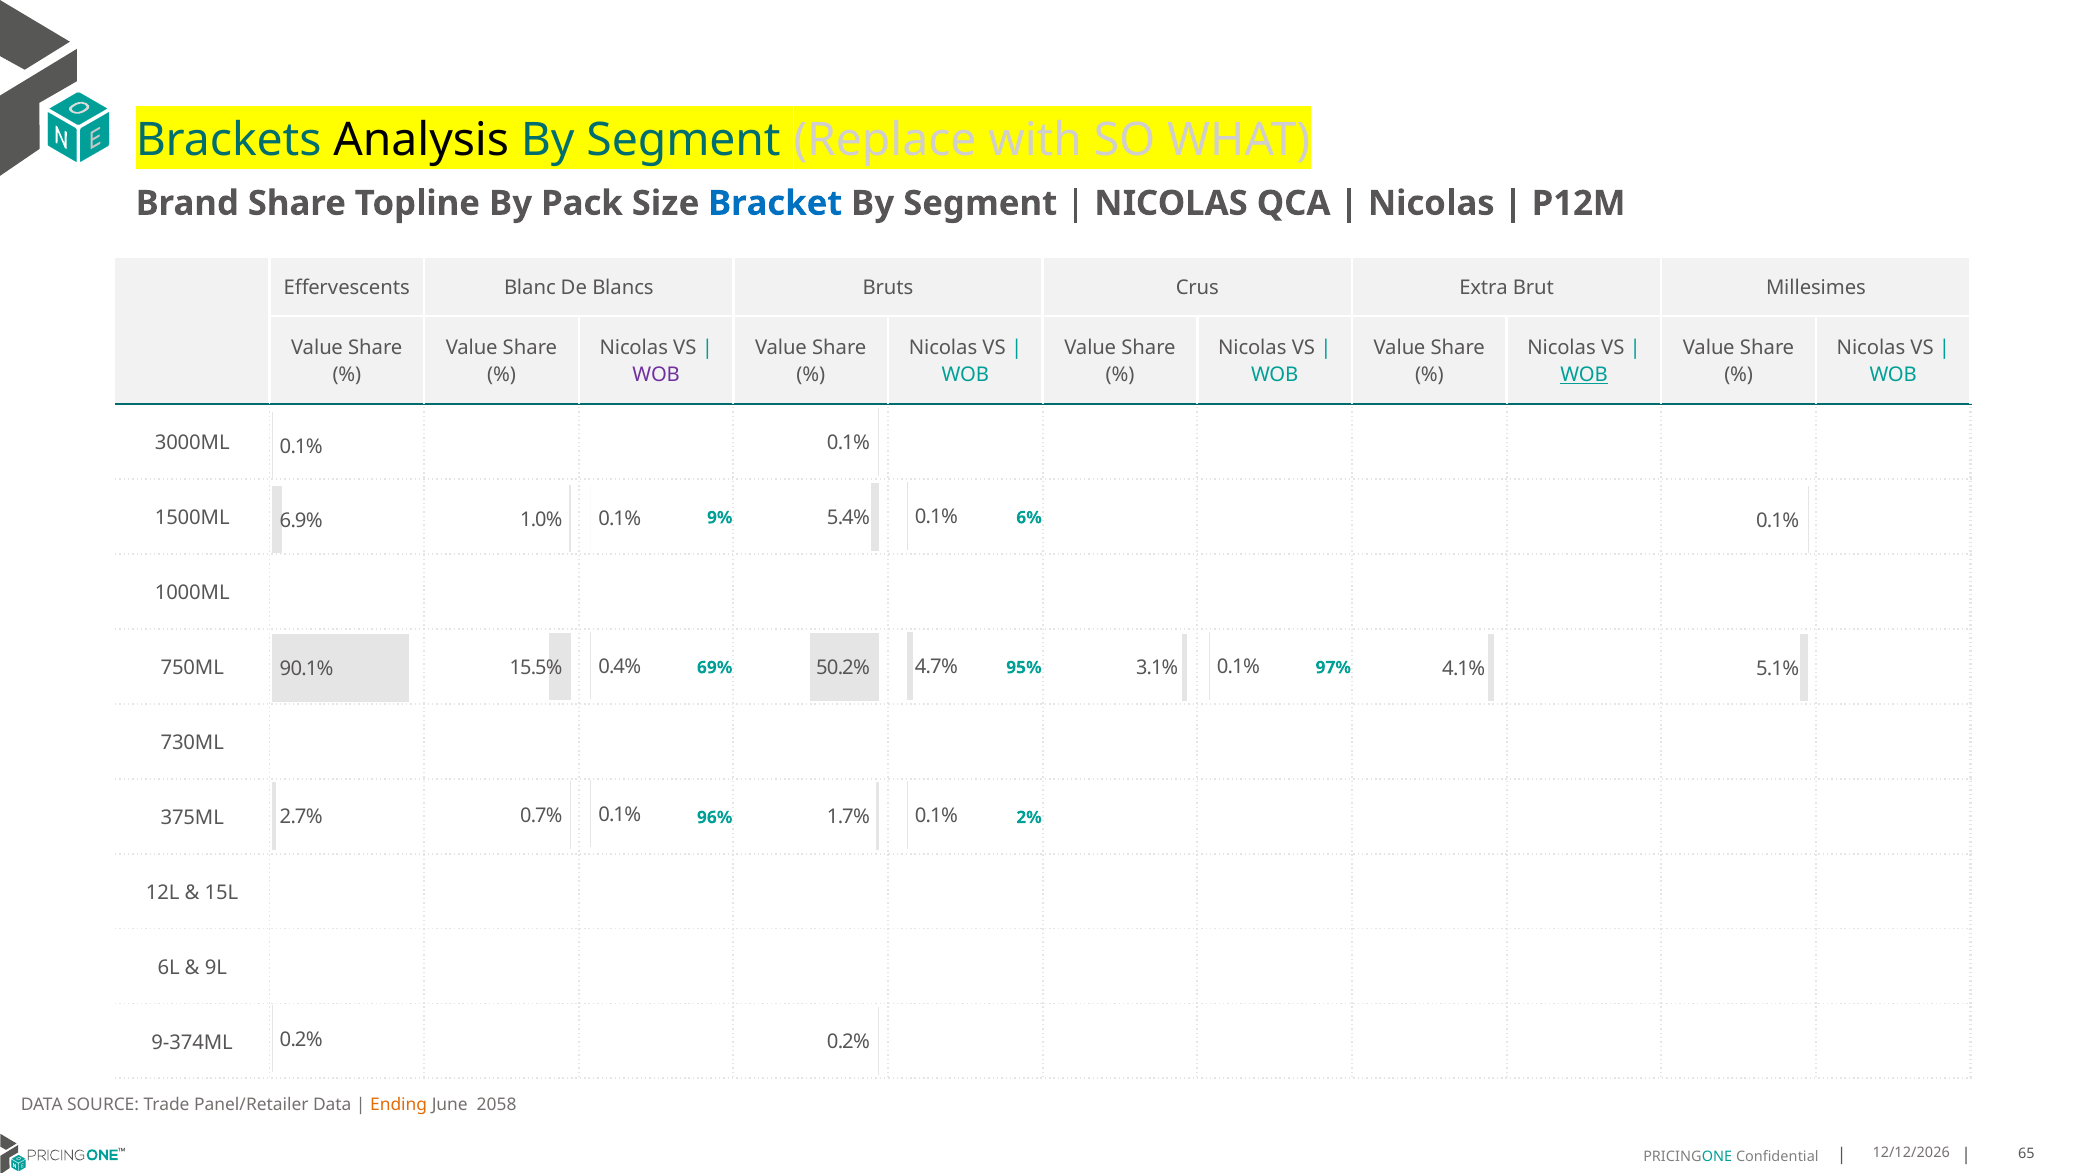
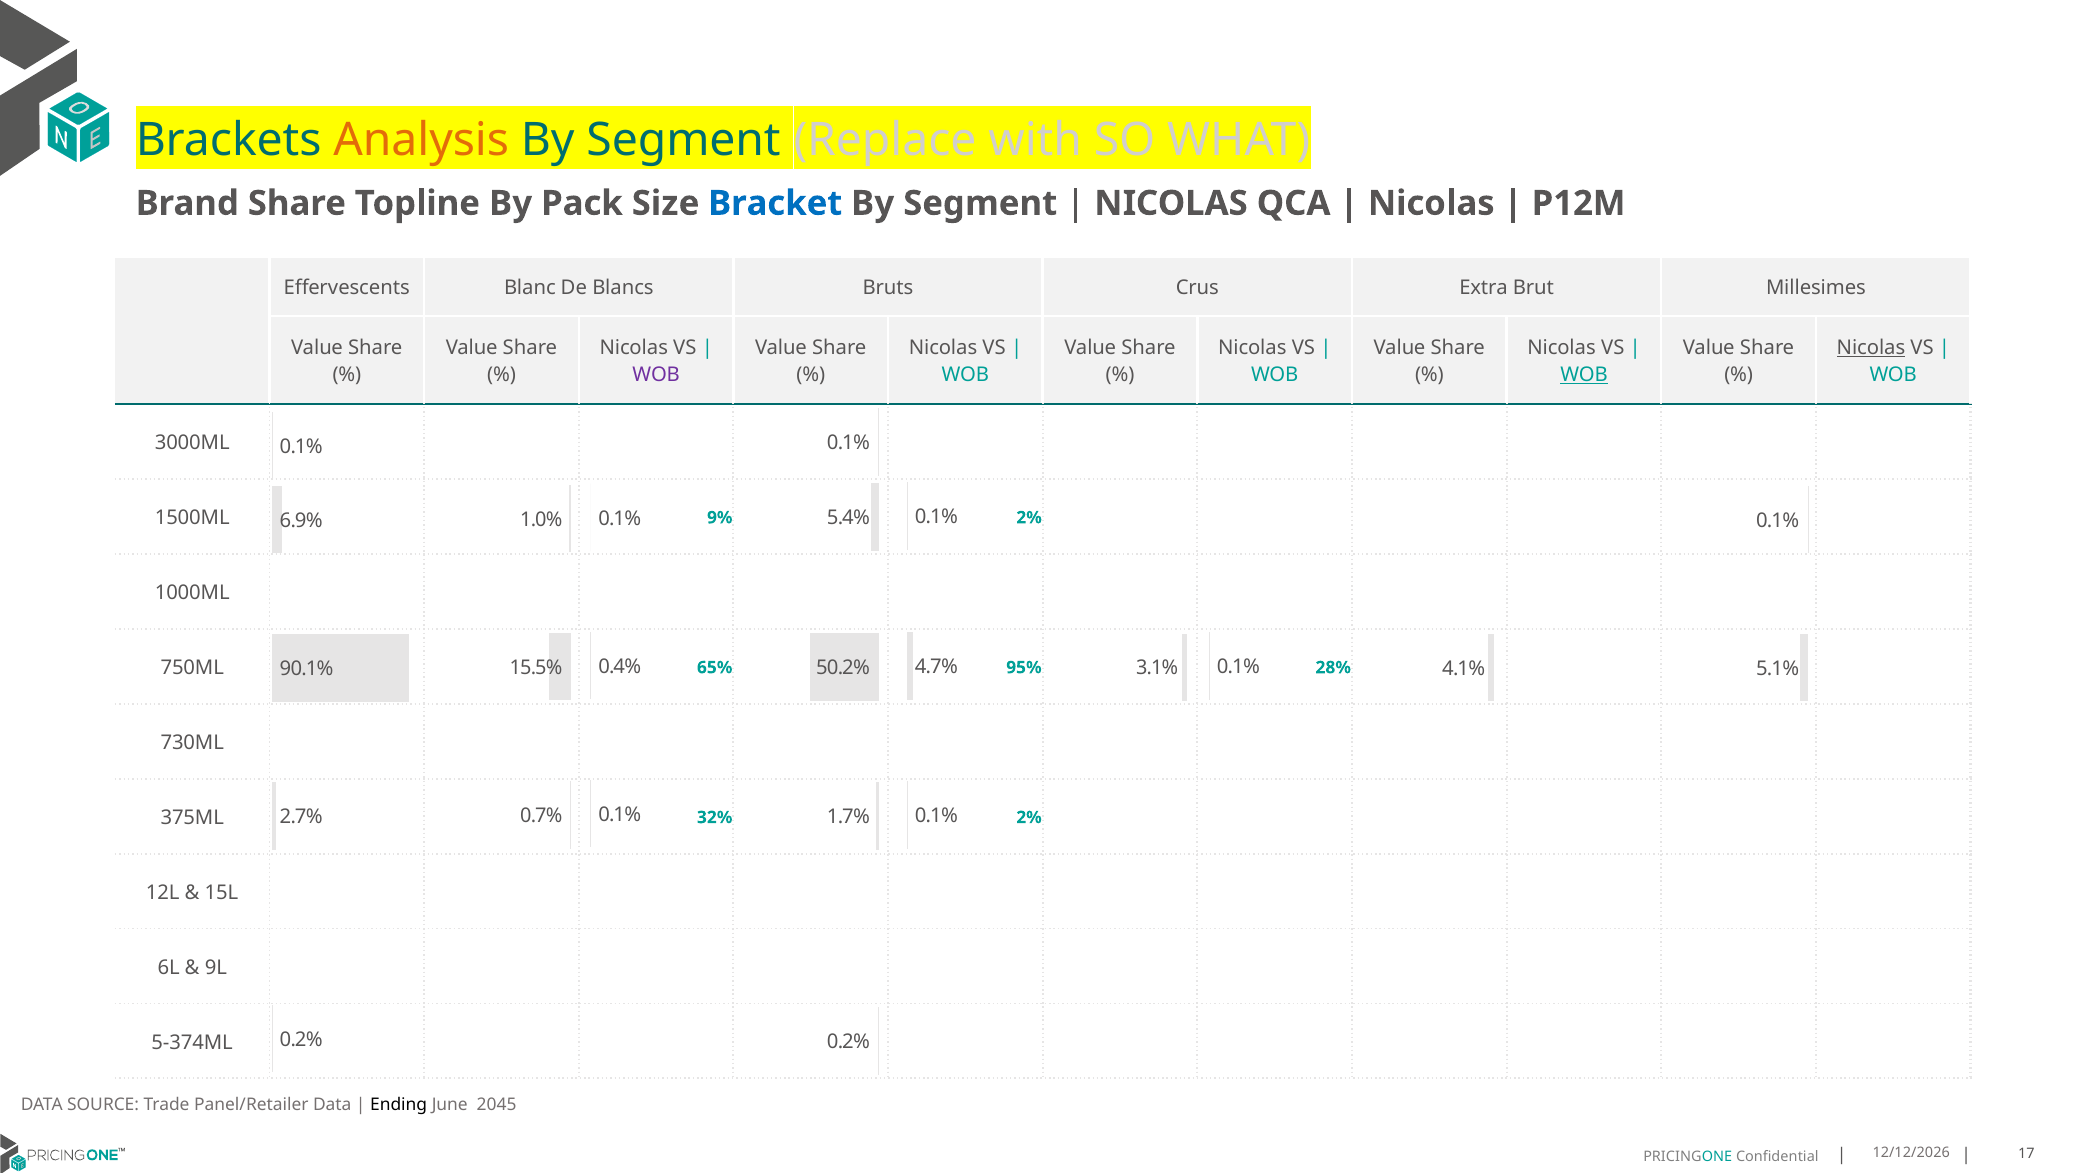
Analysis colour: black -> orange
Nicolas at (1871, 348) underline: none -> present
9% 6%: 6% -> 2%
69%: 69% -> 65%
97%: 97% -> 28%
96%: 96% -> 32%
9-374ML: 9-374ML -> 5-374ML
Ending colour: orange -> black
2058: 2058 -> 2045
65: 65 -> 17
